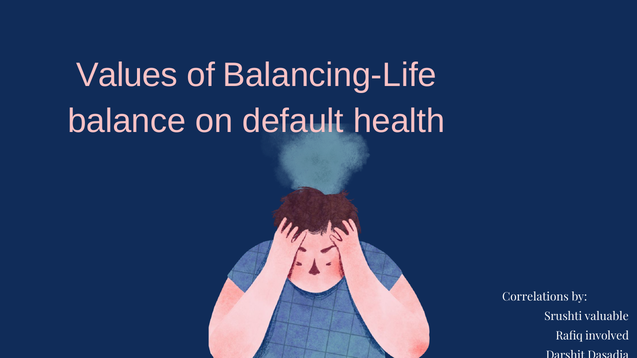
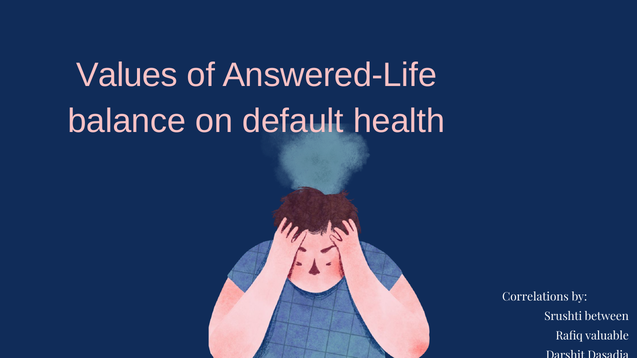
Balancing-Life: Balancing-Life -> Answered-Life
valuable: valuable -> between
involved: involved -> valuable
